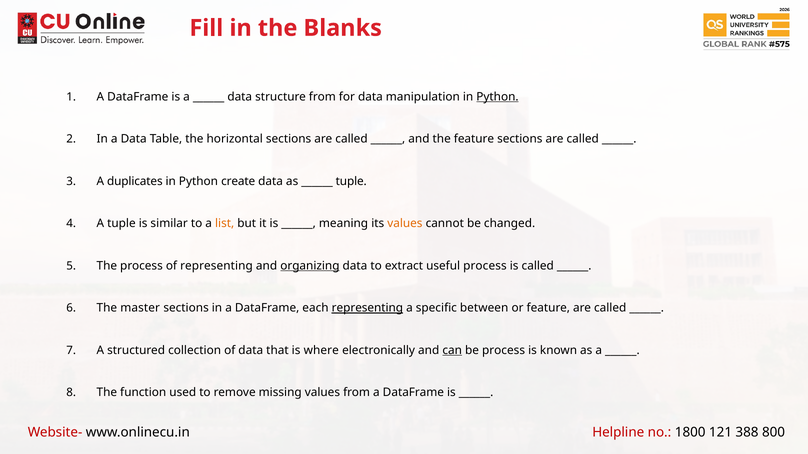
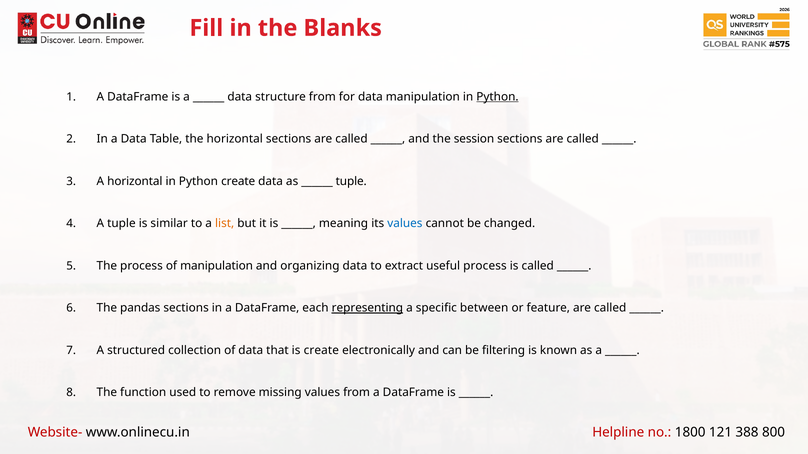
the feature: feature -> session
A duplicates: duplicates -> horizontal
values at (405, 224) colour: orange -> blue
of representing: representing -> manipulation
organizing underline: present -> none
master: master -> pandas
is where: where -> create
can underline: present -> none
be process: process -> filtering
